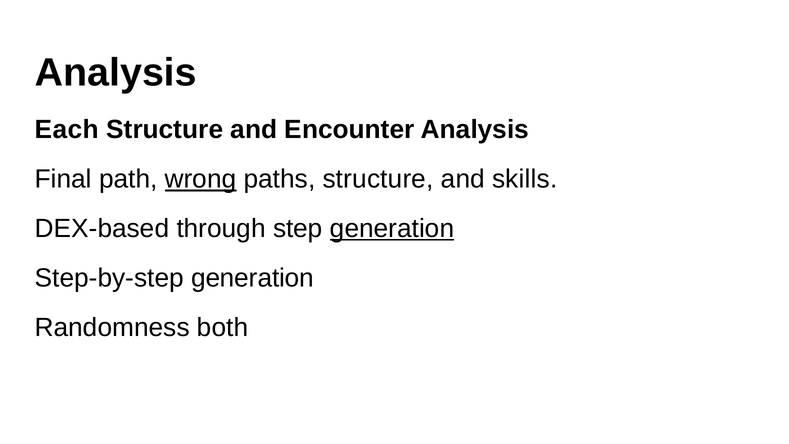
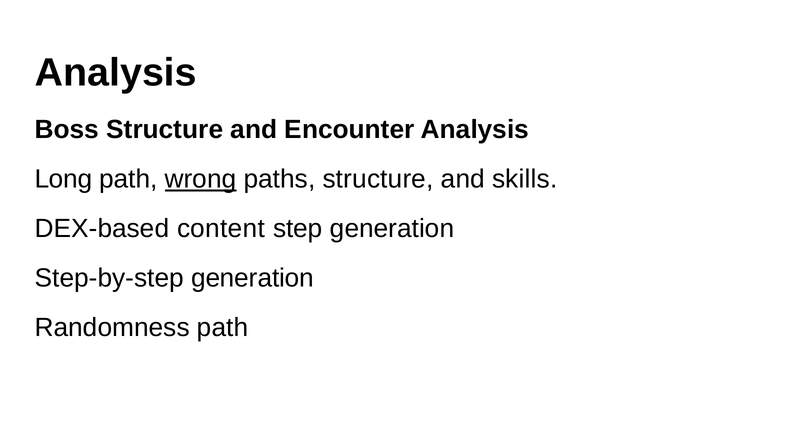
Each: Each -> Boss
Final: Final -> Long
through: through -> content
generation at (392, 229) underline: present -> none
Randomness both: both -> path
